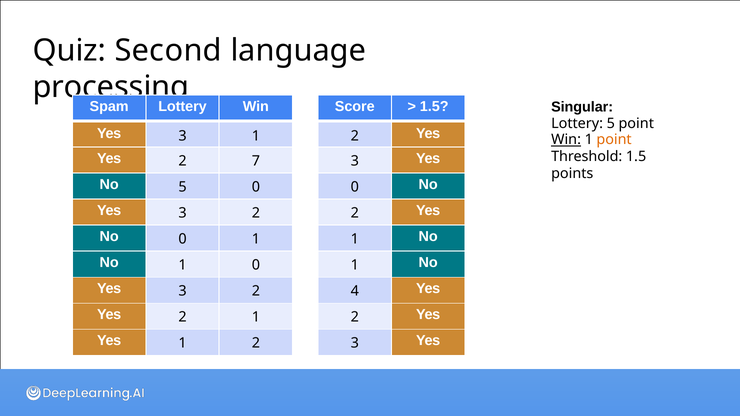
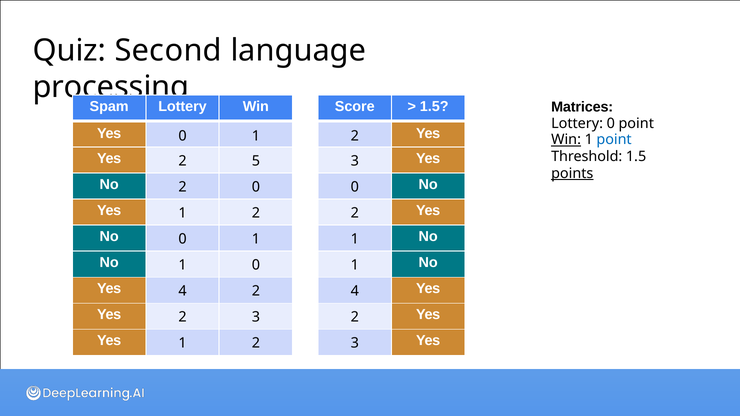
Singular: Singular -> Matrices
Lottery 5: 5 -> 0
3 at (183, 136): 3 -> 0
point at (614, 140) colour: orange -> blue
7: 7 -> 5
points underline: none -> present
5 at (183, 187): 5 -> 2
3 at (183, 213): 3 -> 1
3 at (183, 291): 3 -> 4
2 1: 1 -> 3
